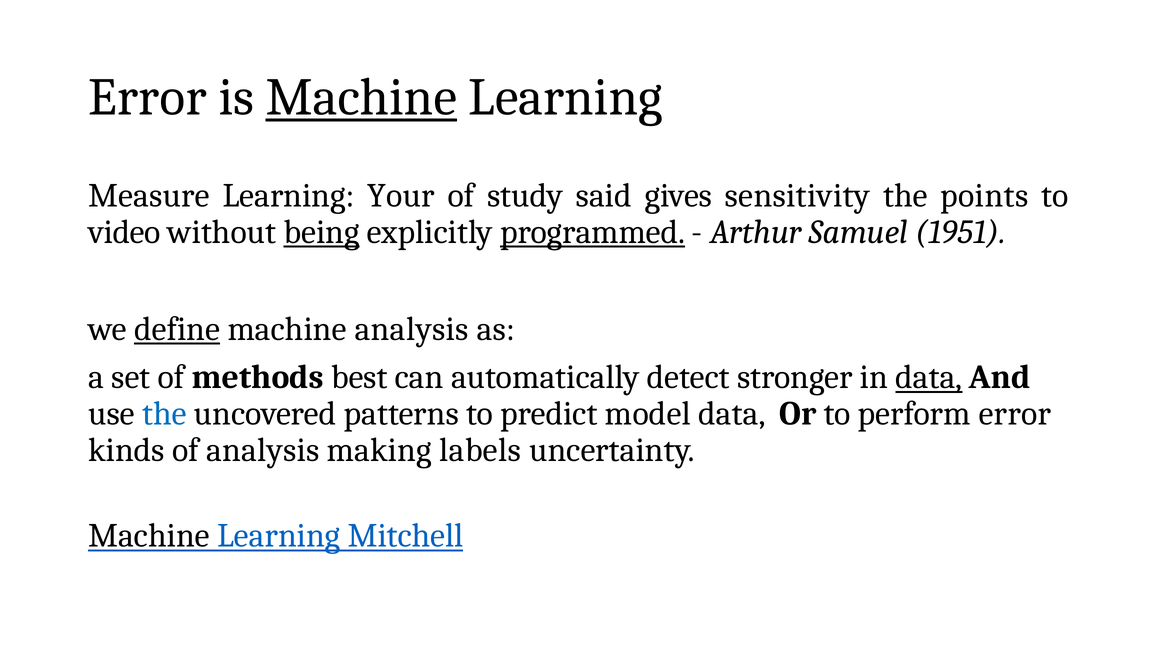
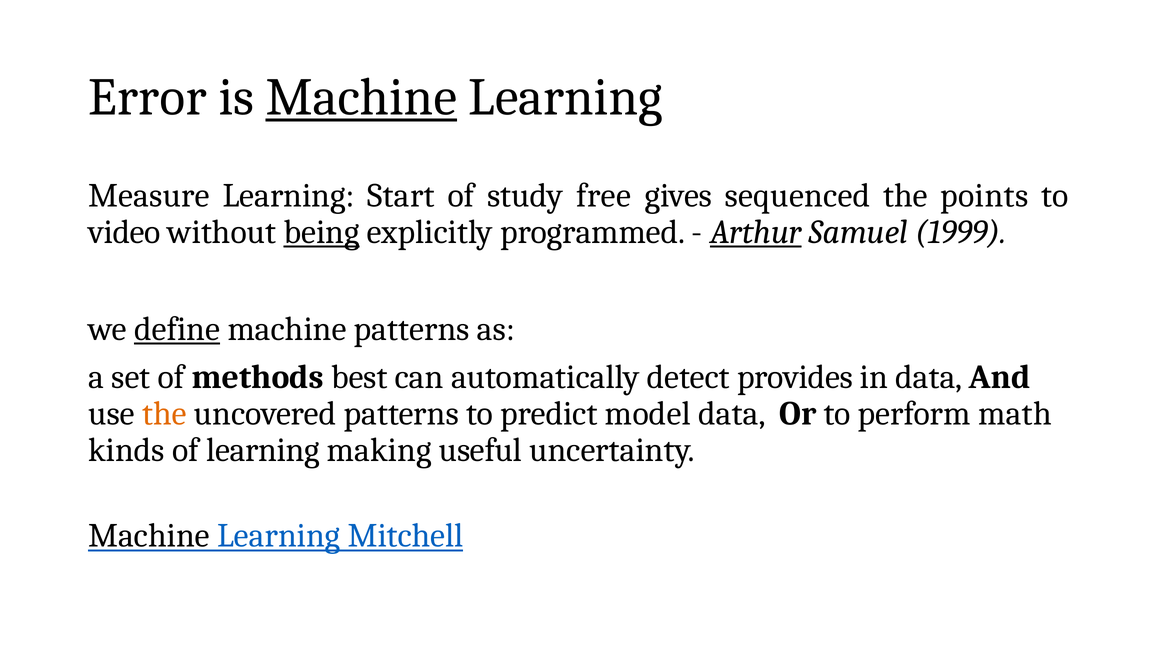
Your: Your -> Start
said: said -> free
sensitivity: sensitivity -> sequenced
programmed underline: present -> none
Arthur underline: none -> present
1951: 1951 -> 1999
machine analysis: analysis -> patterns
stronger: stronger -> provides
data at (929, 377) underline: present -> none
the at (164, 414) colour: blue -> orange
perform error: error -> math
of analysis: analysis -> learning
labels: labels -> useful
